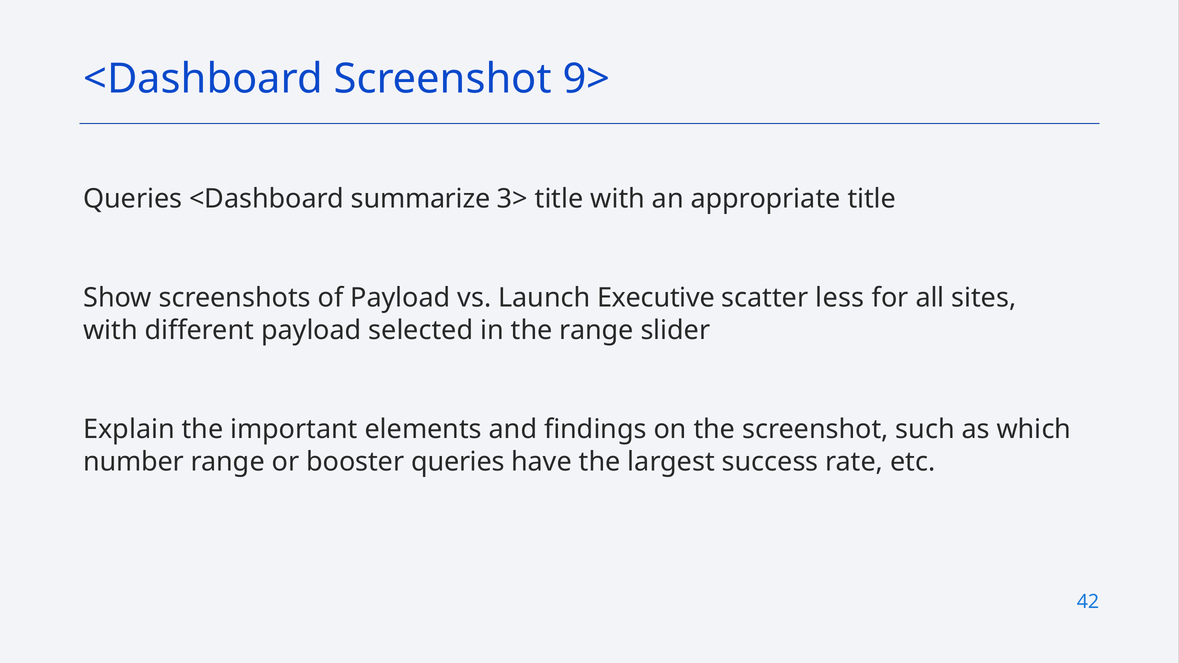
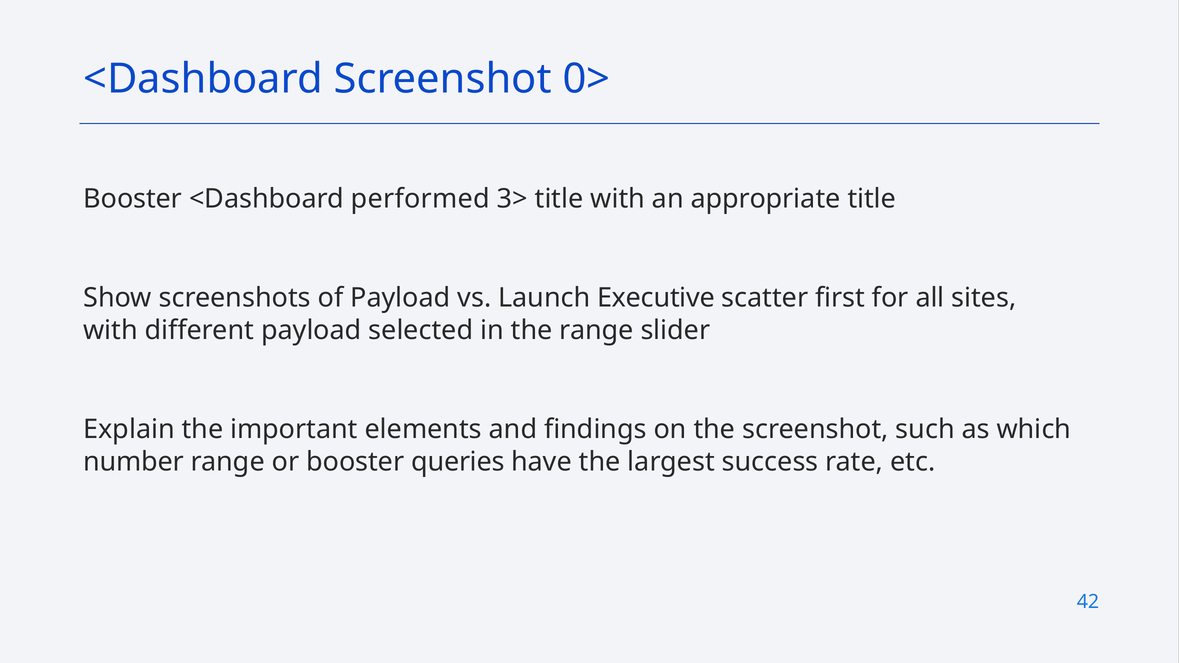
9>: 9> -> 0>
Queries at (133, 199): Queries -> Booster
summarize: summarize -> performed
less: less -> first
